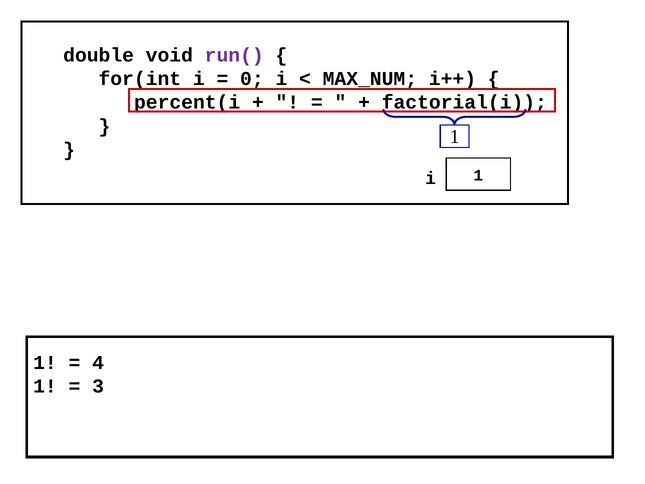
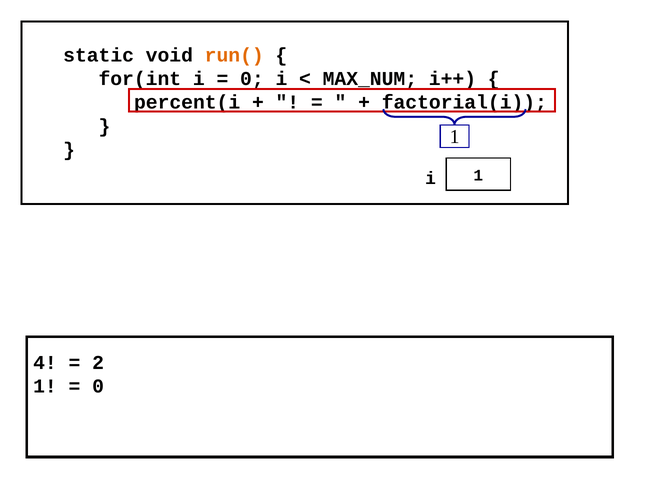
double: double -> static
run( colour: purple -> orange
1 at (45, 363): 1 -> 4
4: 4 -> 2
3 at (98, 386): 3 -> 0
